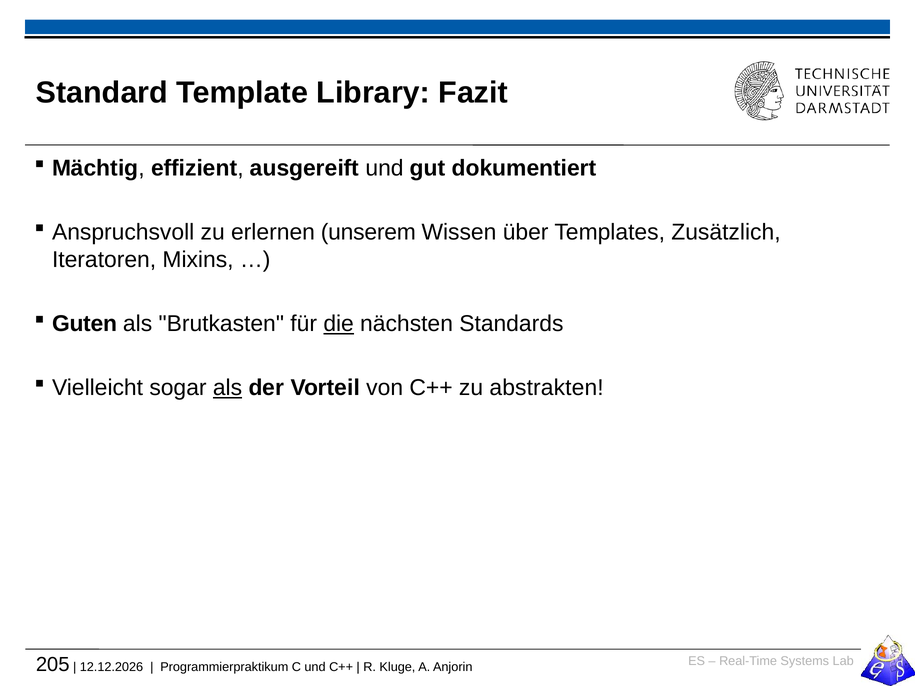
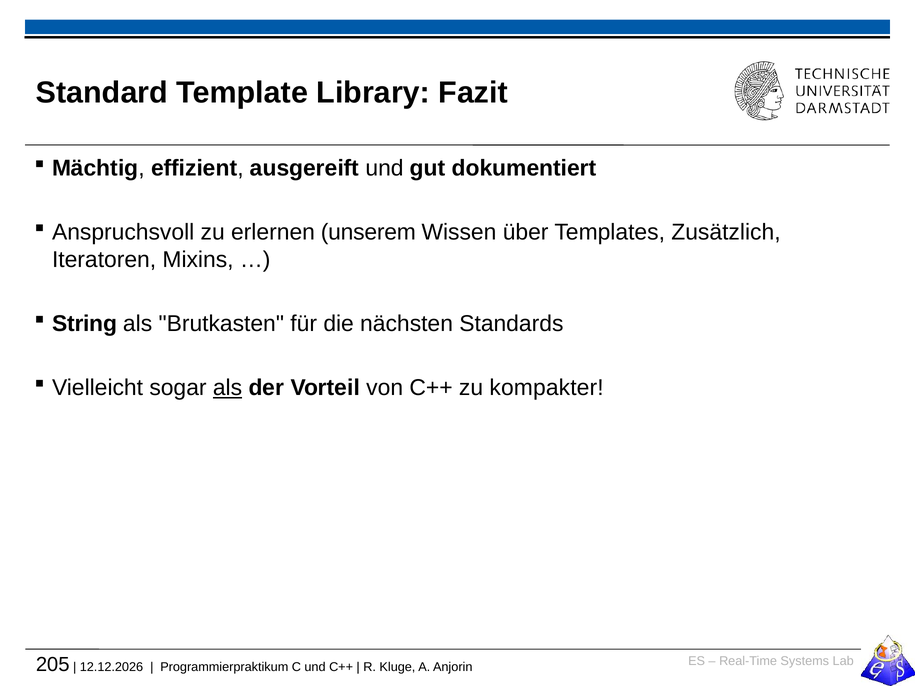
Guten: Guten -> String
die underline: present -> none
abstrakten: abstrakten -> kompakter
